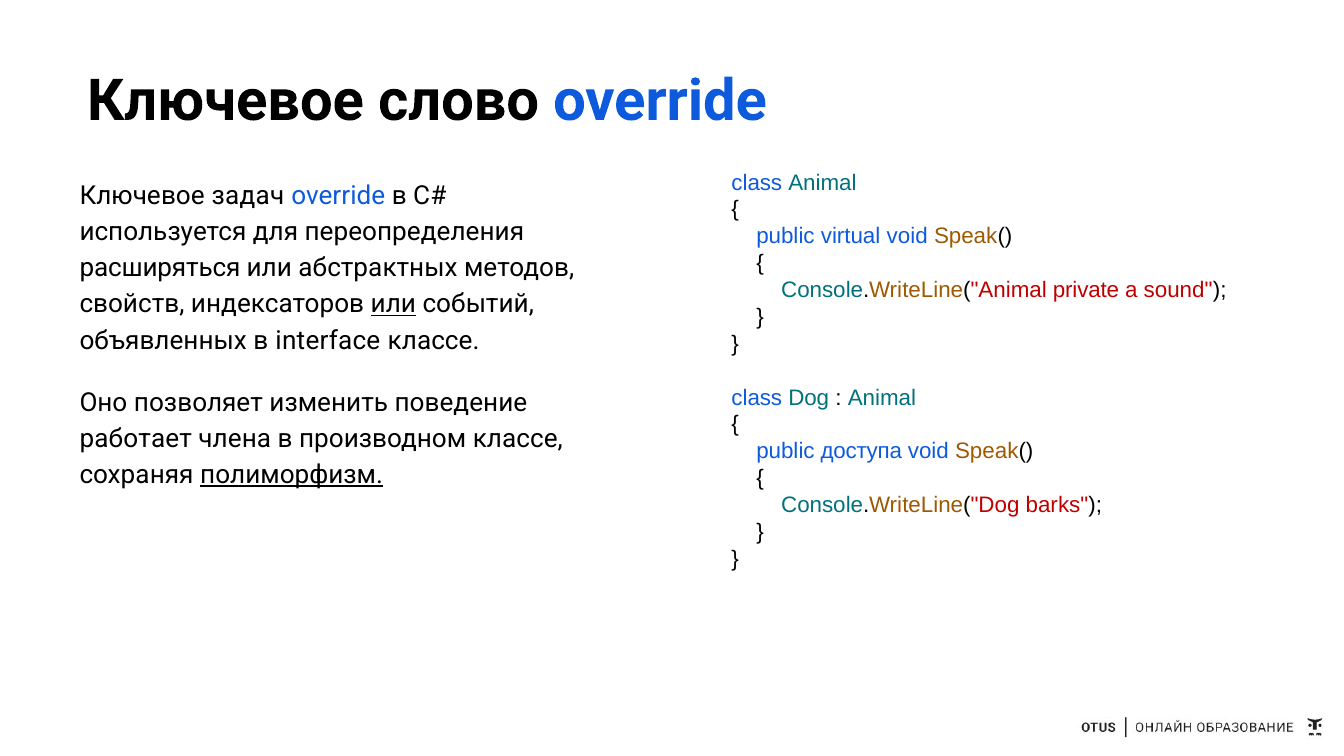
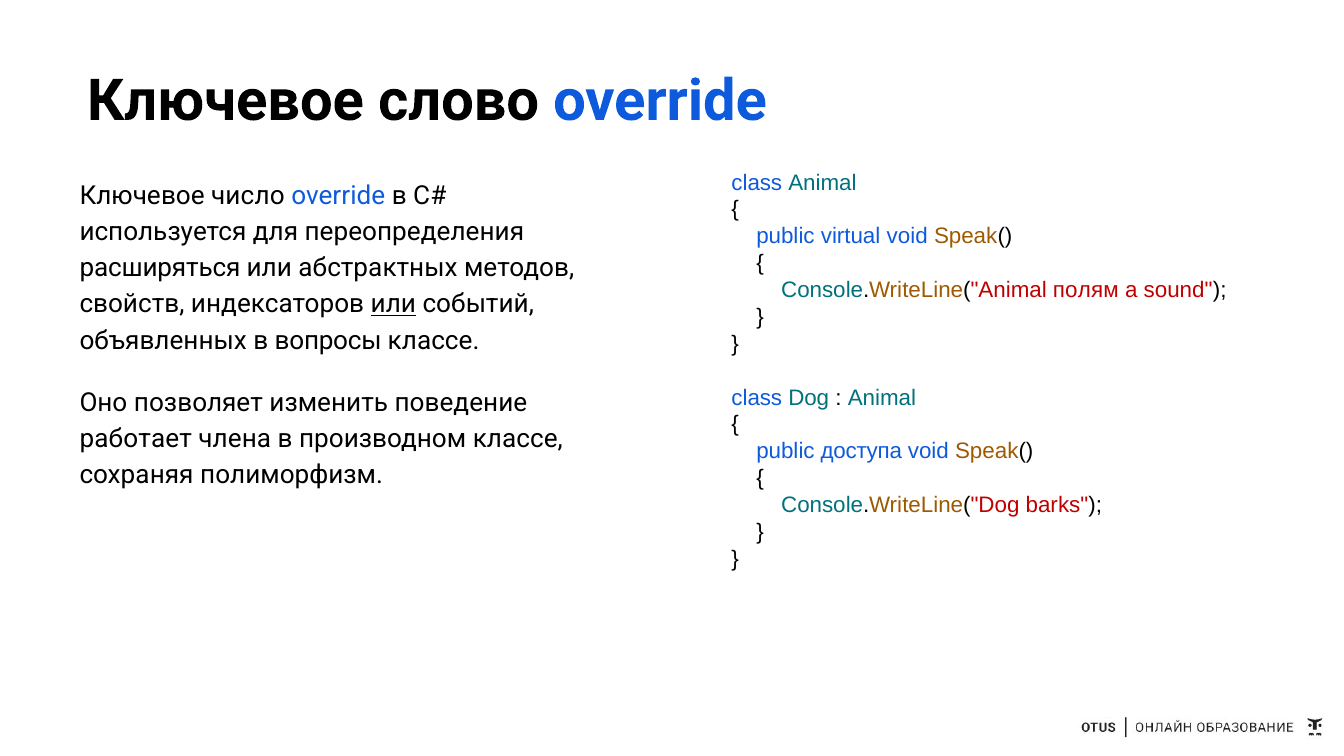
задач: задач -> число
private: private -> полям
interface: interface -> вопросы
полиморфизм underline: present -> none
